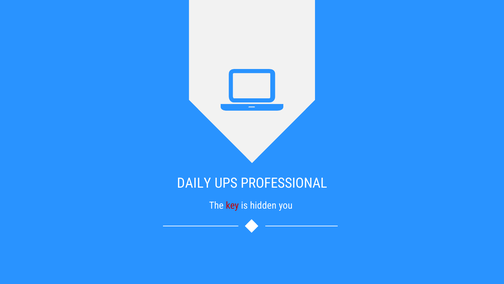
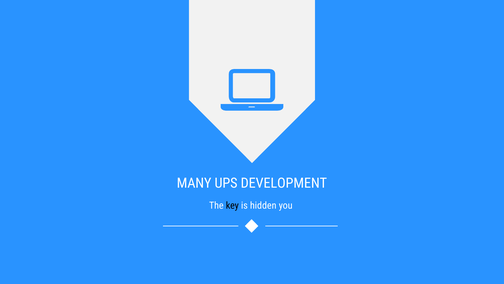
DAILY: DAILY -> MANY
PROFESSIONAL: PROFESSIONAL -> DEVELOPMENT
key colour: red -> black
